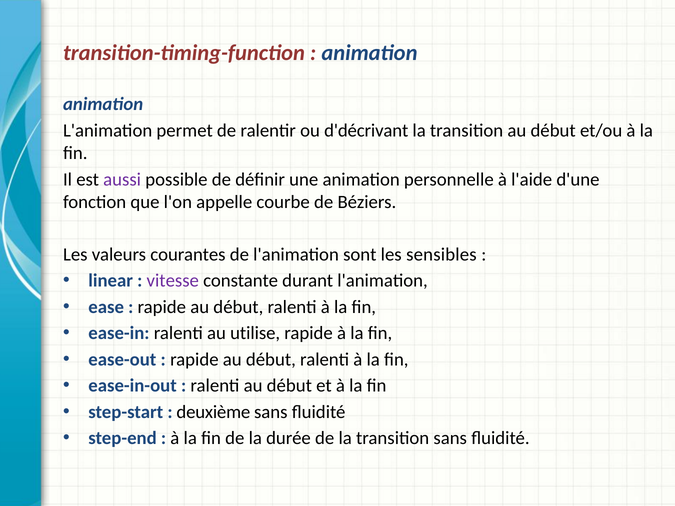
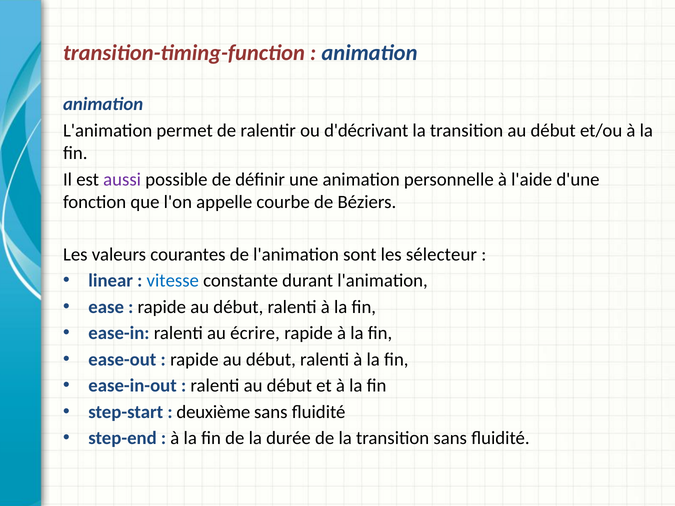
sensibles: sensibles -> sélecteur
vitesse colour: purple -> blue
utilise: utilise -> écrire
